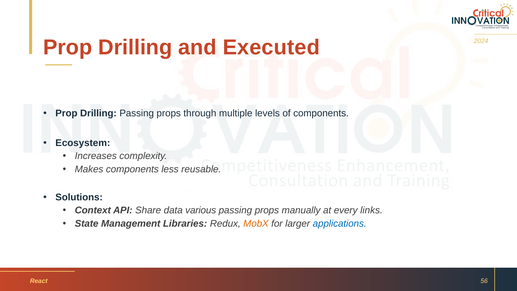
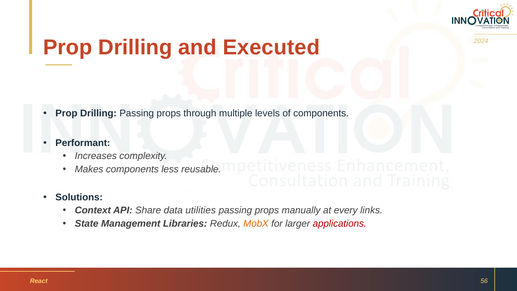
Ecosystem: Ecosystem -> Performant
various: various -> utilities
applications colour: blue -> red
